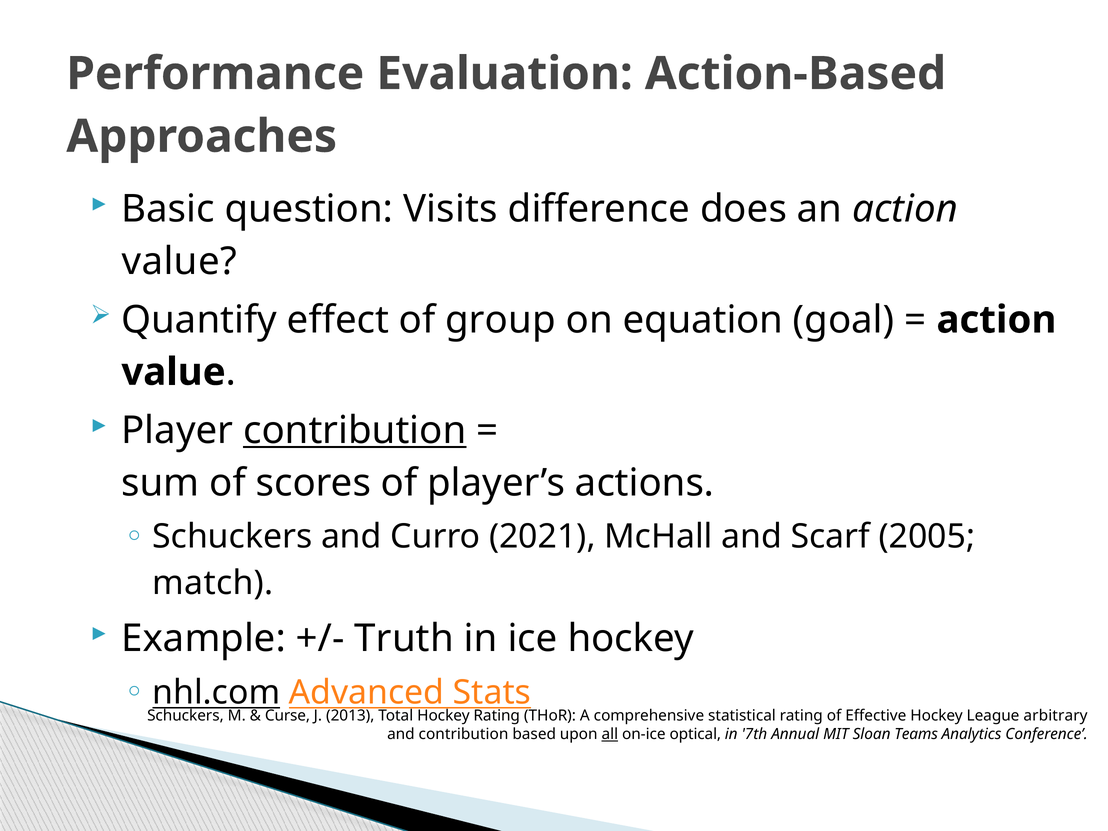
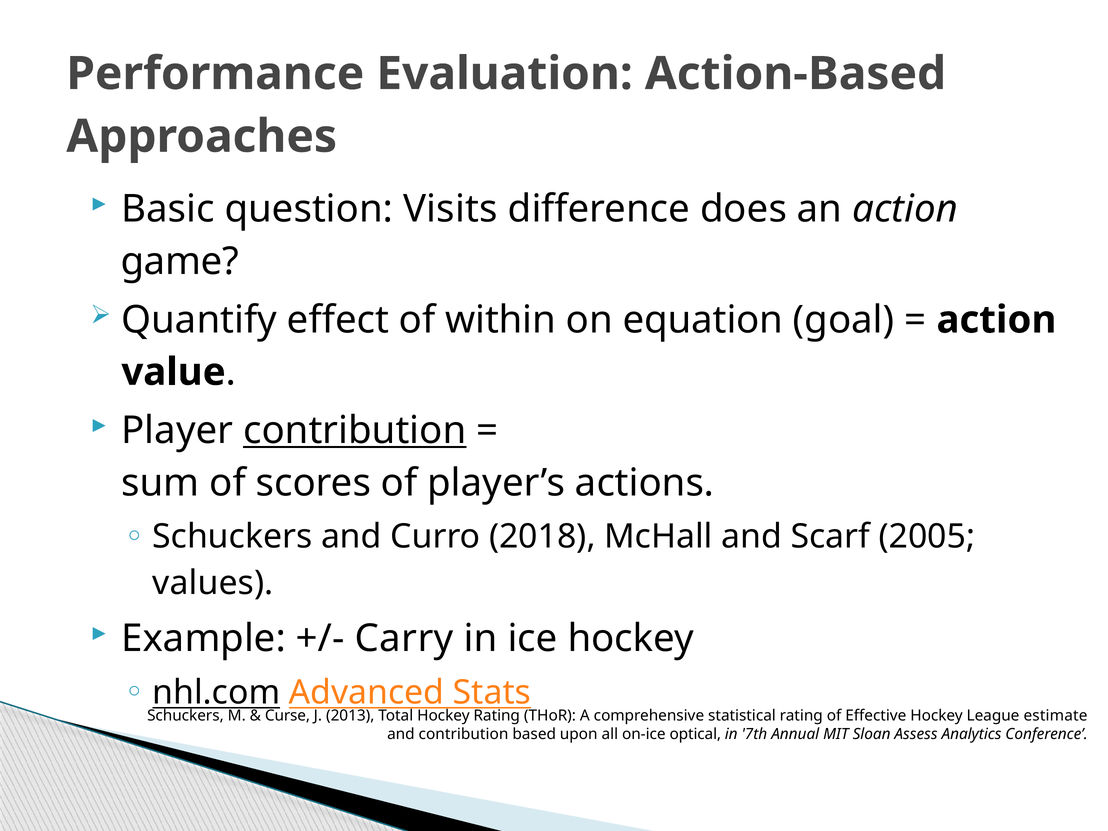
value at (179, 261): value -> game
group: group -> within
2021: 2021 -> 2018
match: match -> values
Truth: Truth -> Carry
arbitrary: arbitrary -> estimate
all underline: present -> none
Teams: Teams -> Assess
